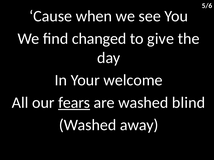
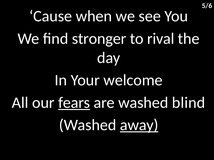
changed: changed -> stronger
give: give -> rival
away underline: none -> present
